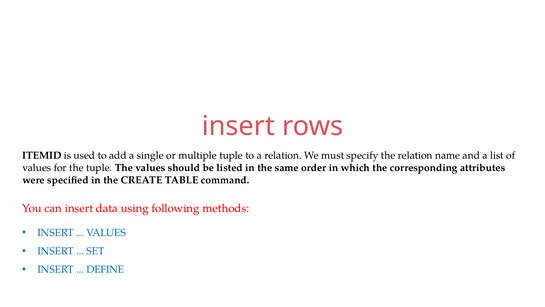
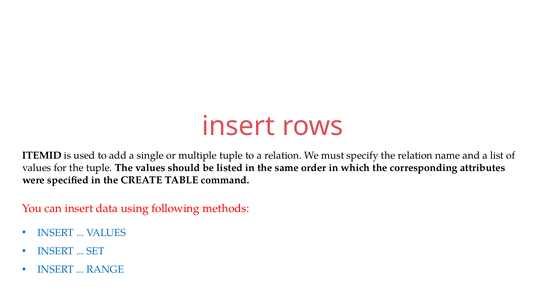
DEFINE: DEFINE -> RANGE
